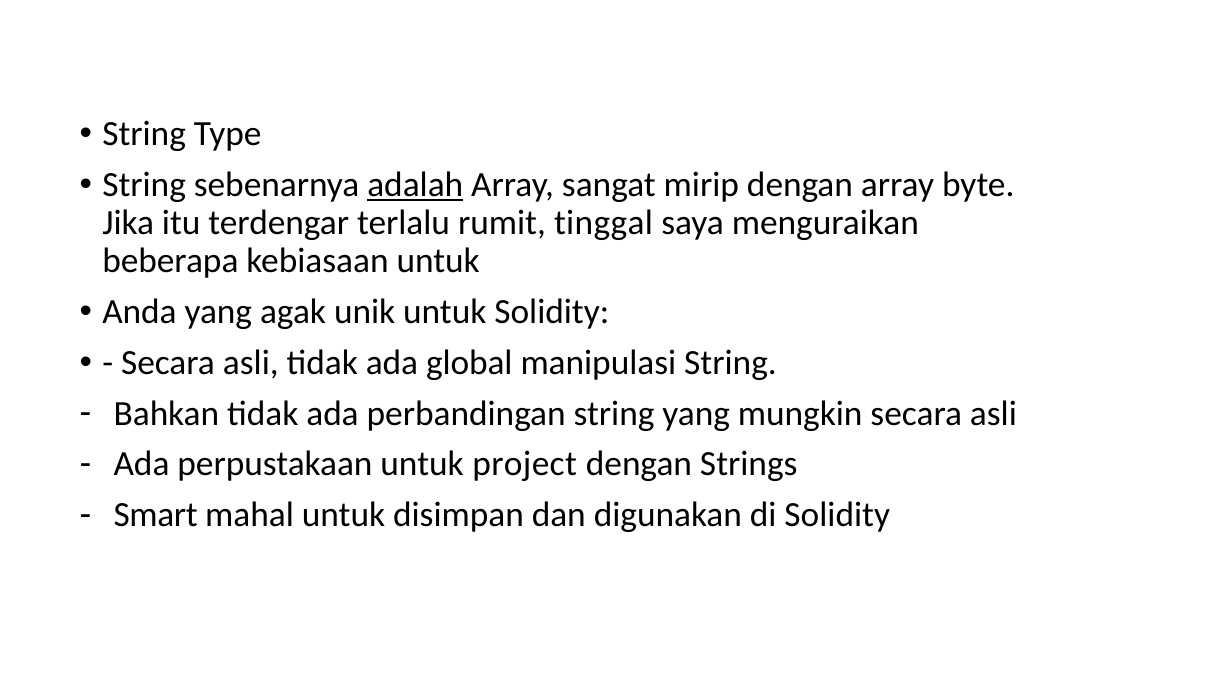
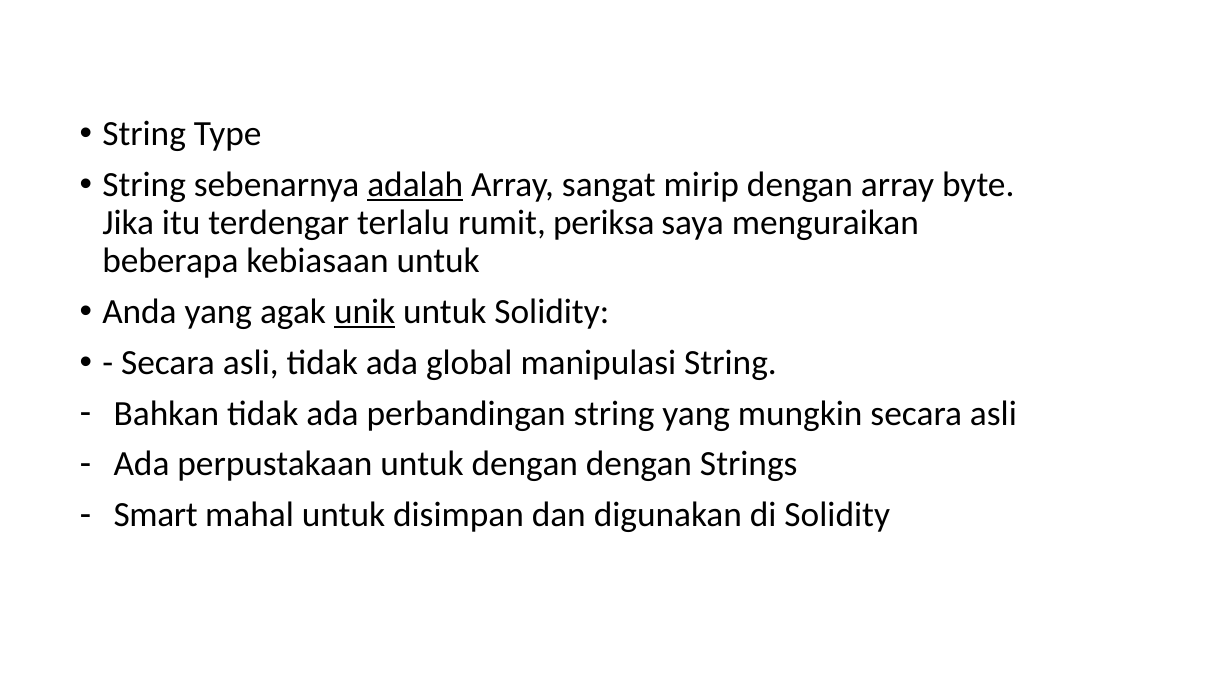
tinggal: tinggal -> periksa
unik underline: none -> present
untuk project: project -> dengan
